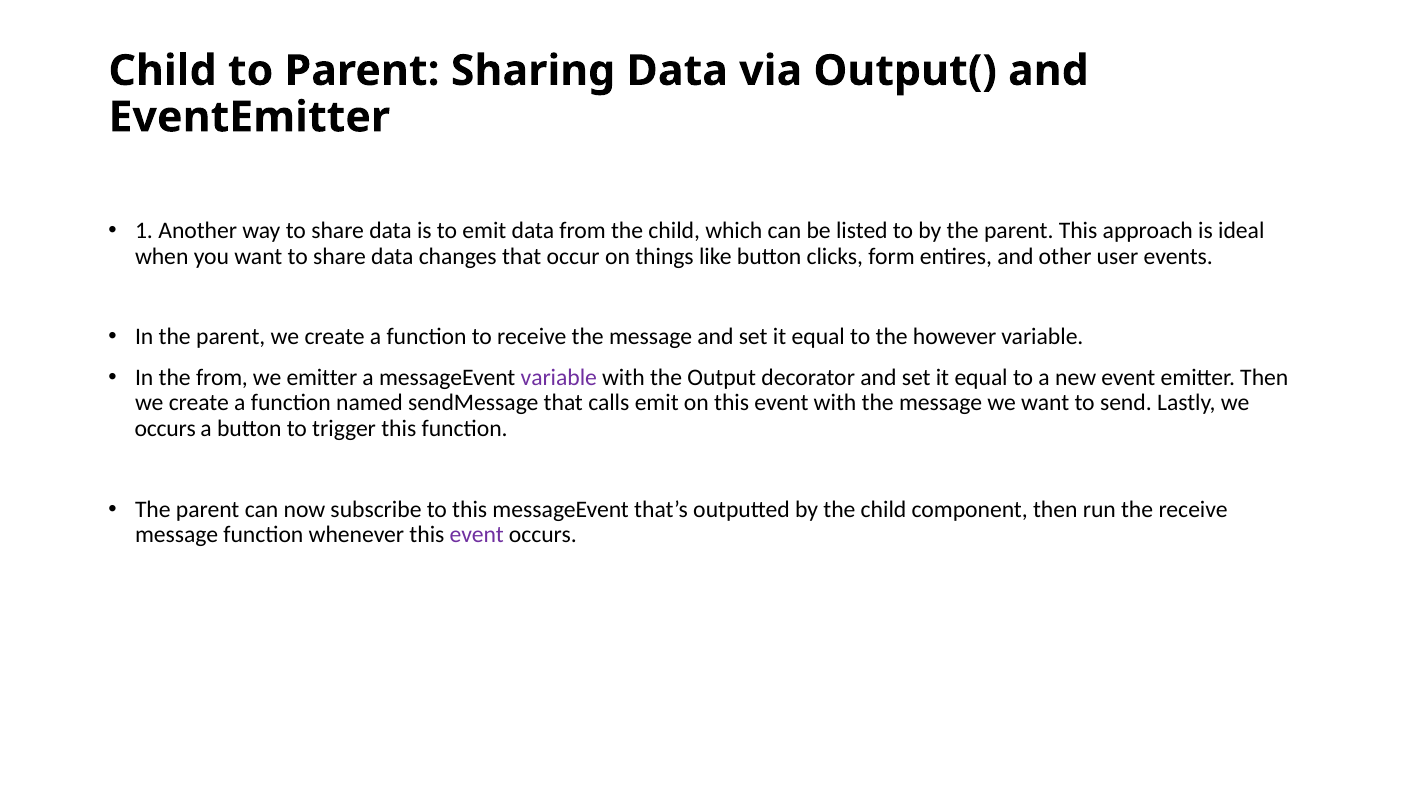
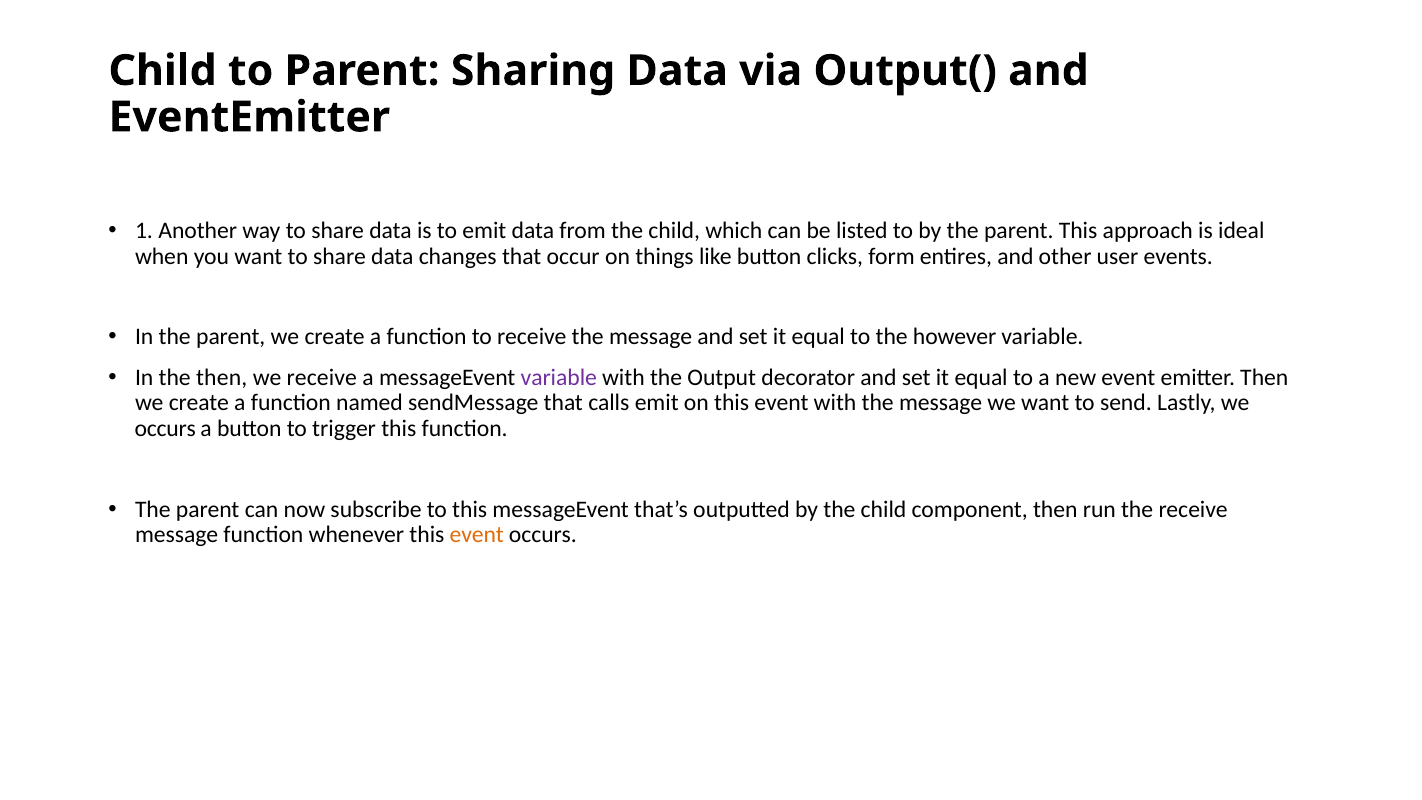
the from: from -> then
we emitter: emitter -> receive
event at (477, 535) colour: purple -> orange
